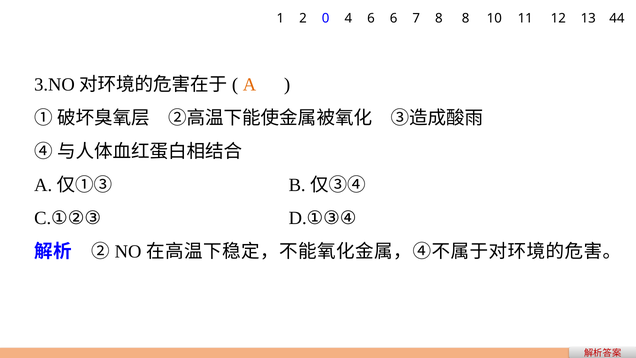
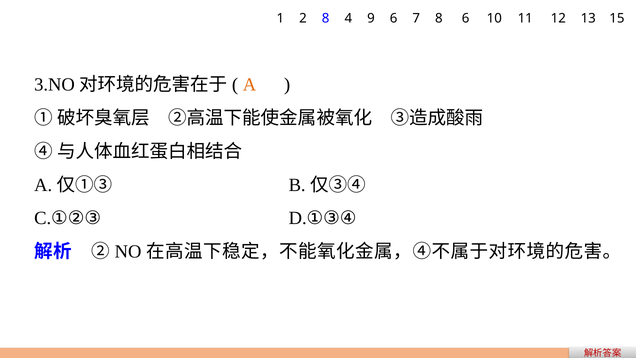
2 0: 0 -> 8
4 6: 6 -> 9
8 8: 8 -> 6
44: 44 -> 15
